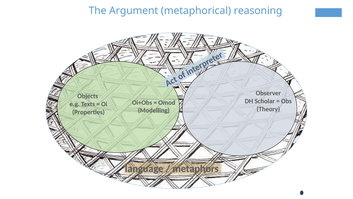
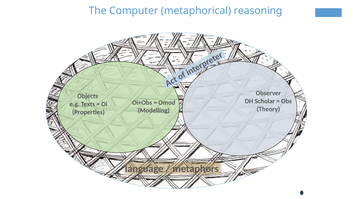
Argument: Argument -> Computer
